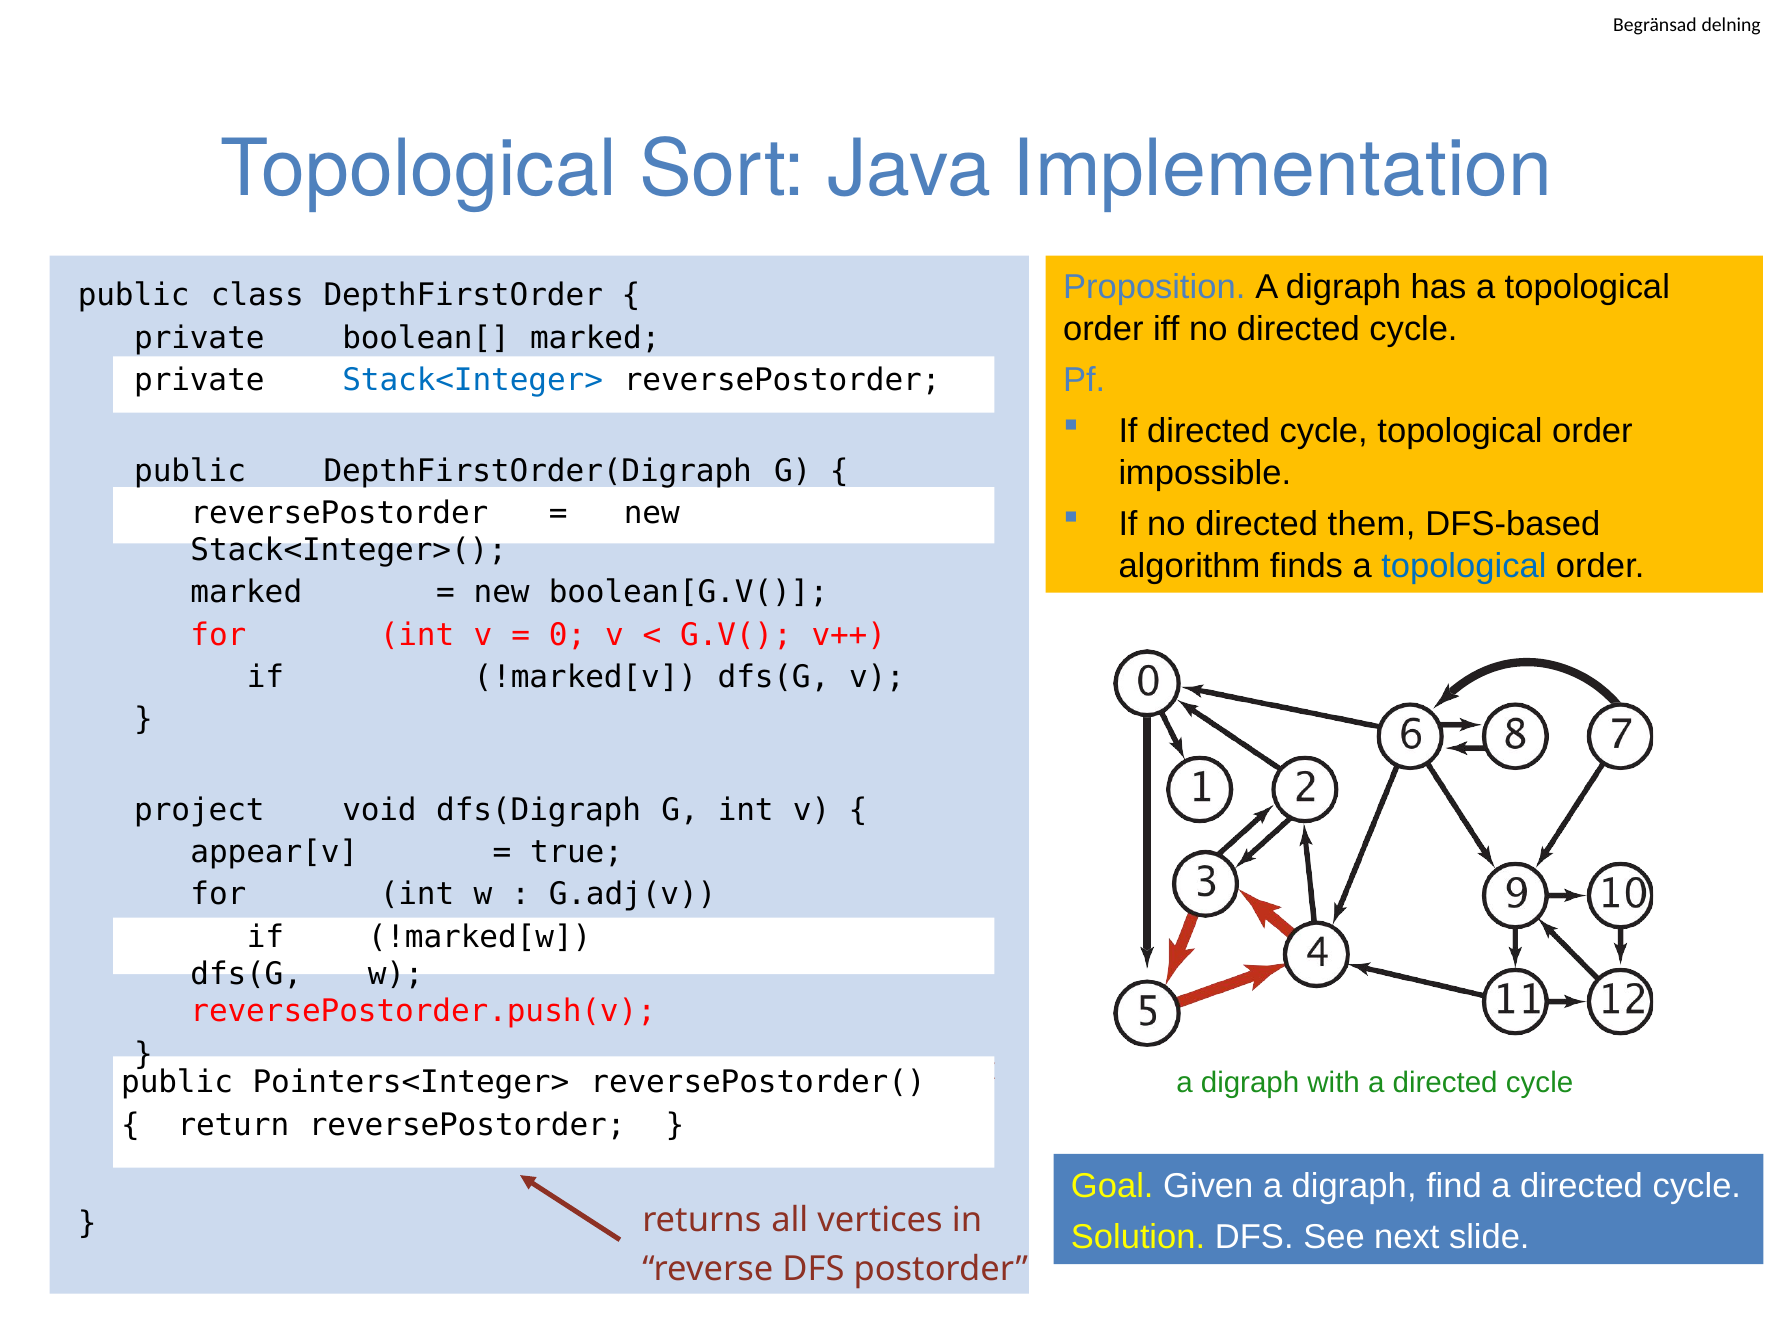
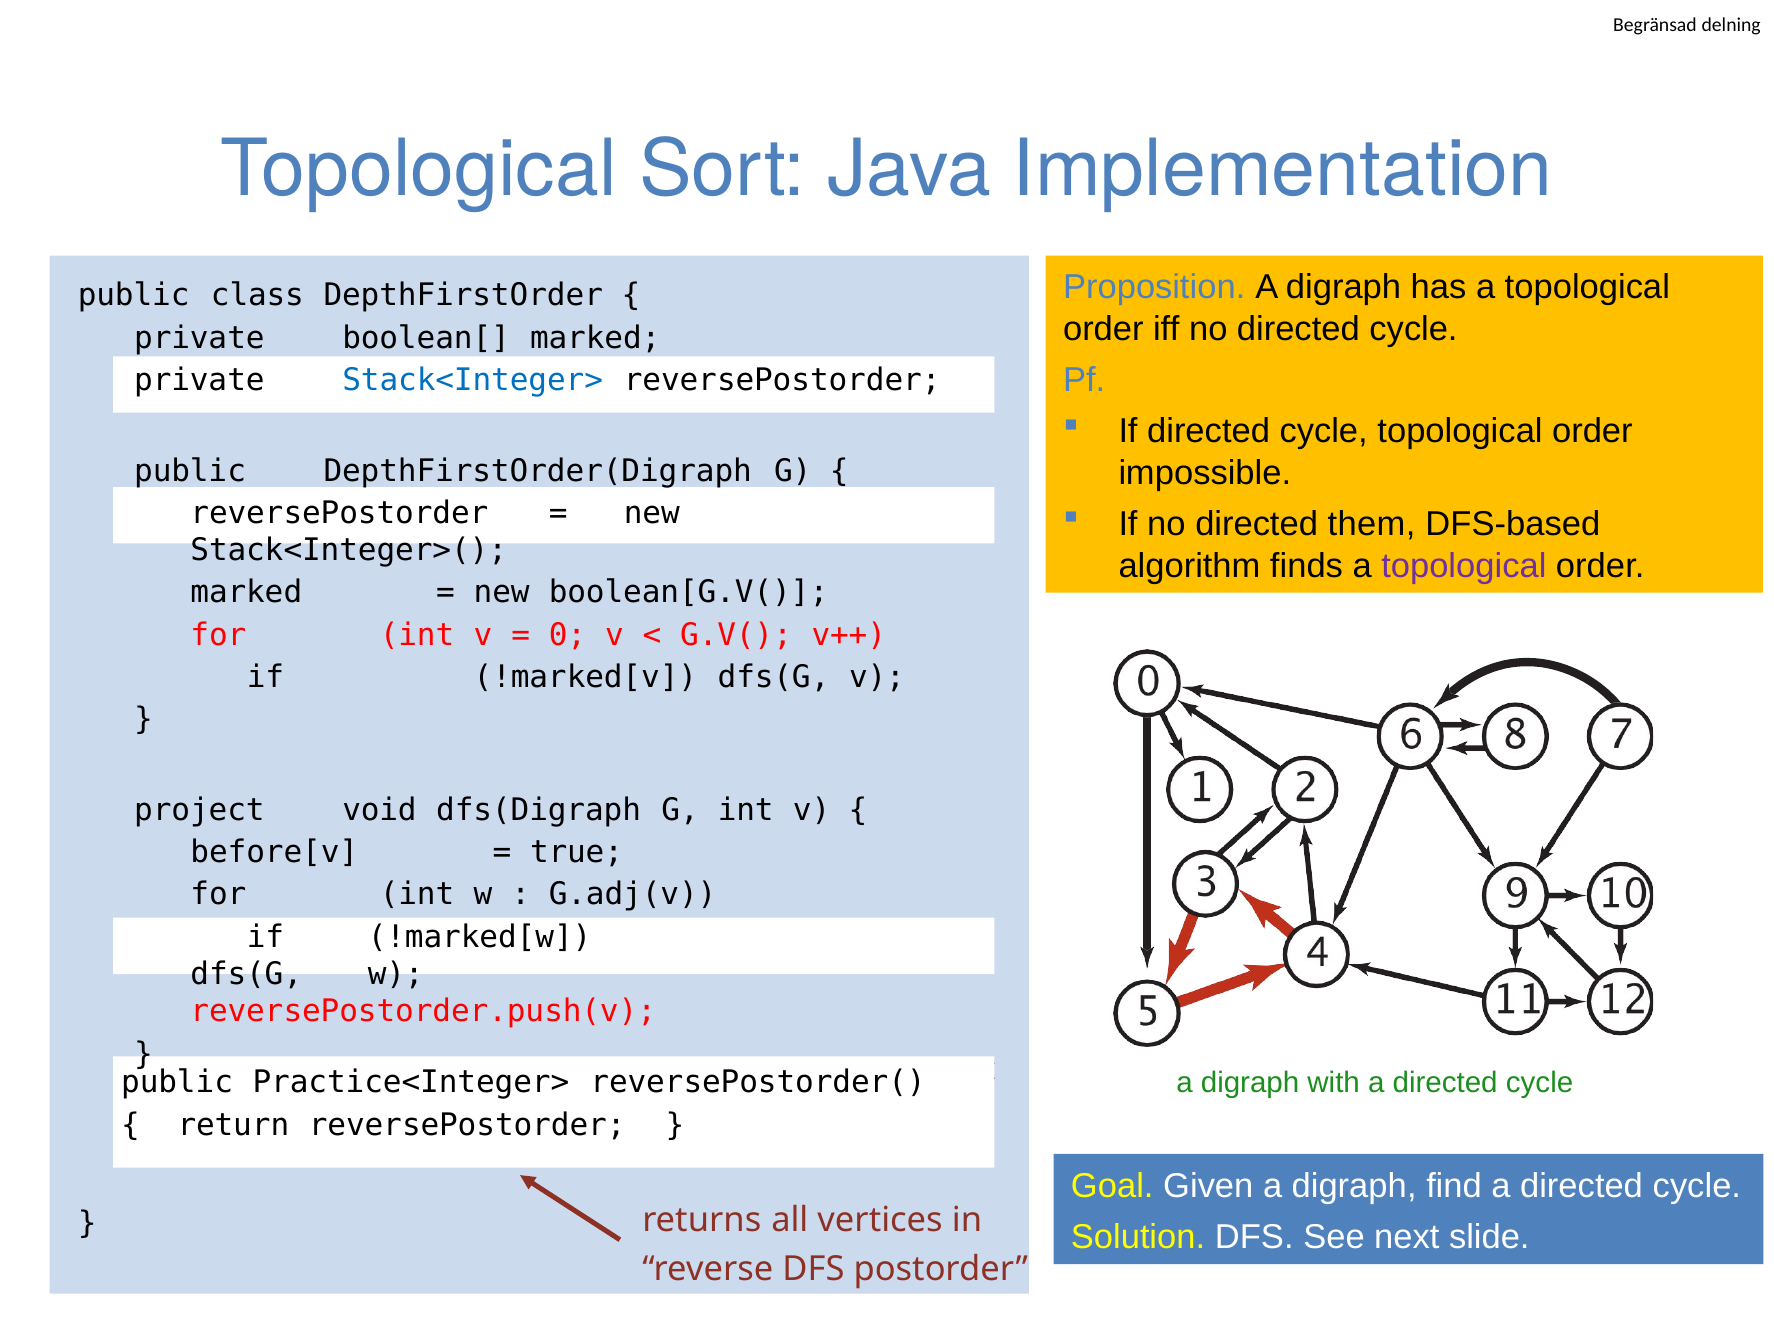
topological at (1464, 566) colour: blue -> purple
appear[v: appear[v -> before[v
Pointers<Integer>: Pointers<Integer> -> Practice<Integer>
